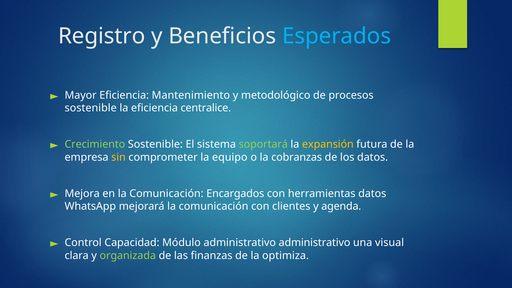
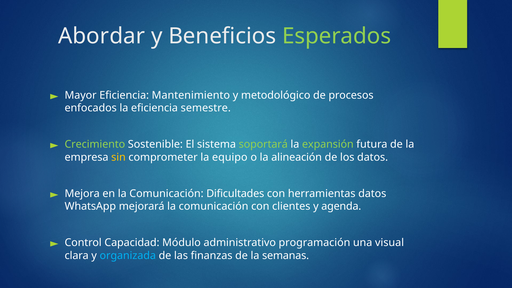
Registro: Registro -> Abordar
Esperados colour: light blue -> light green
sostenible at (91, 108): sostenible -> enfocados
centralice: centralice -> semestre
expansión colour: yellow -> light green
cobranzas: cobranzas -> alineación
Encargados: Encargados -> Dificultades
administrativo administrativo: administrativo -> programación
organizada colour: light green -> light blue
optimiza: optimiza -> semanas
